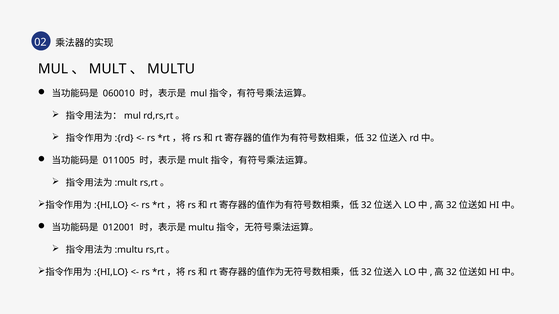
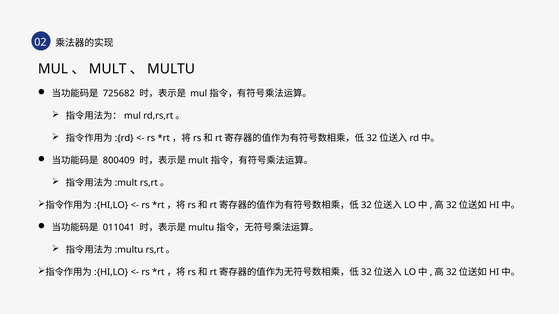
060010: 060010 -> 725682
011005: 011005 -> 800409
012001: 012001 -> 011041
